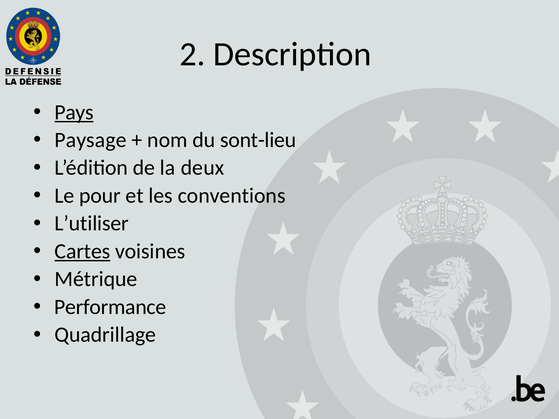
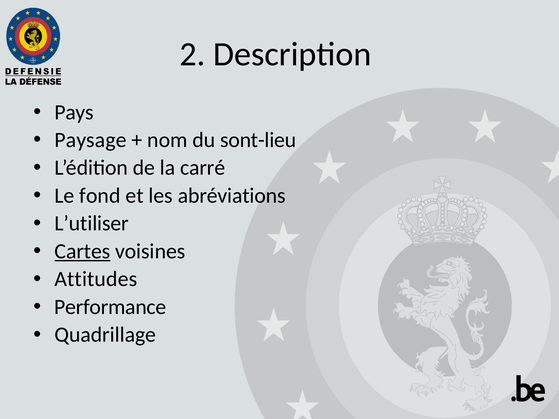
Pays underline: present -> none
deux: deux -> carré
pour: pour -> fond
conventions: conventions -> abréviations
Métrique: Métrique -> Attitudes
